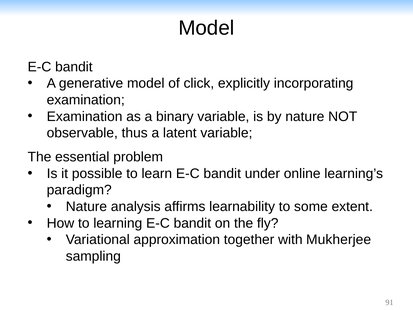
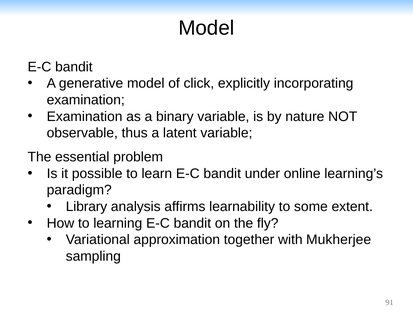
Nature at (86, 206): Nature -> Library
